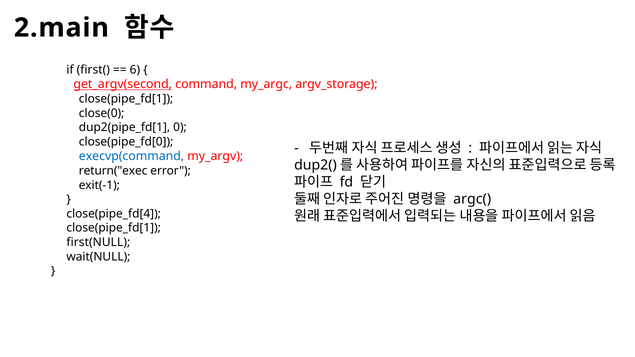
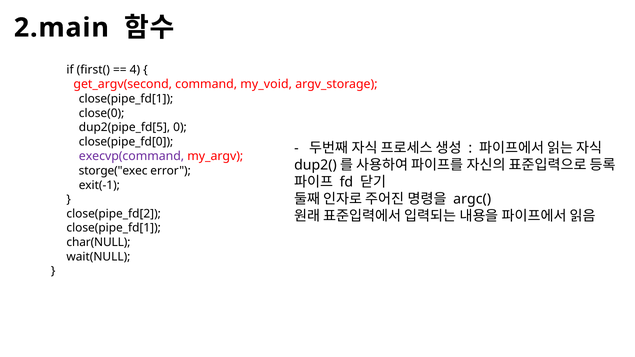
6: 6 -> 4
get_argv(second underline: present -> none
my_argc: my_argc -> my_void
dup2(pipe_fd[1: dup2(pipe_fd[1 -> dup2(pipe_fd[5
execvp(command colour: blue -> purple
return("exec: return("exec -> storge("exec
close(pipe_fd[4: close(pipe_fd[4 -> close(pipe_fd[2
first(NULL: first(NULL -> char(NULL
